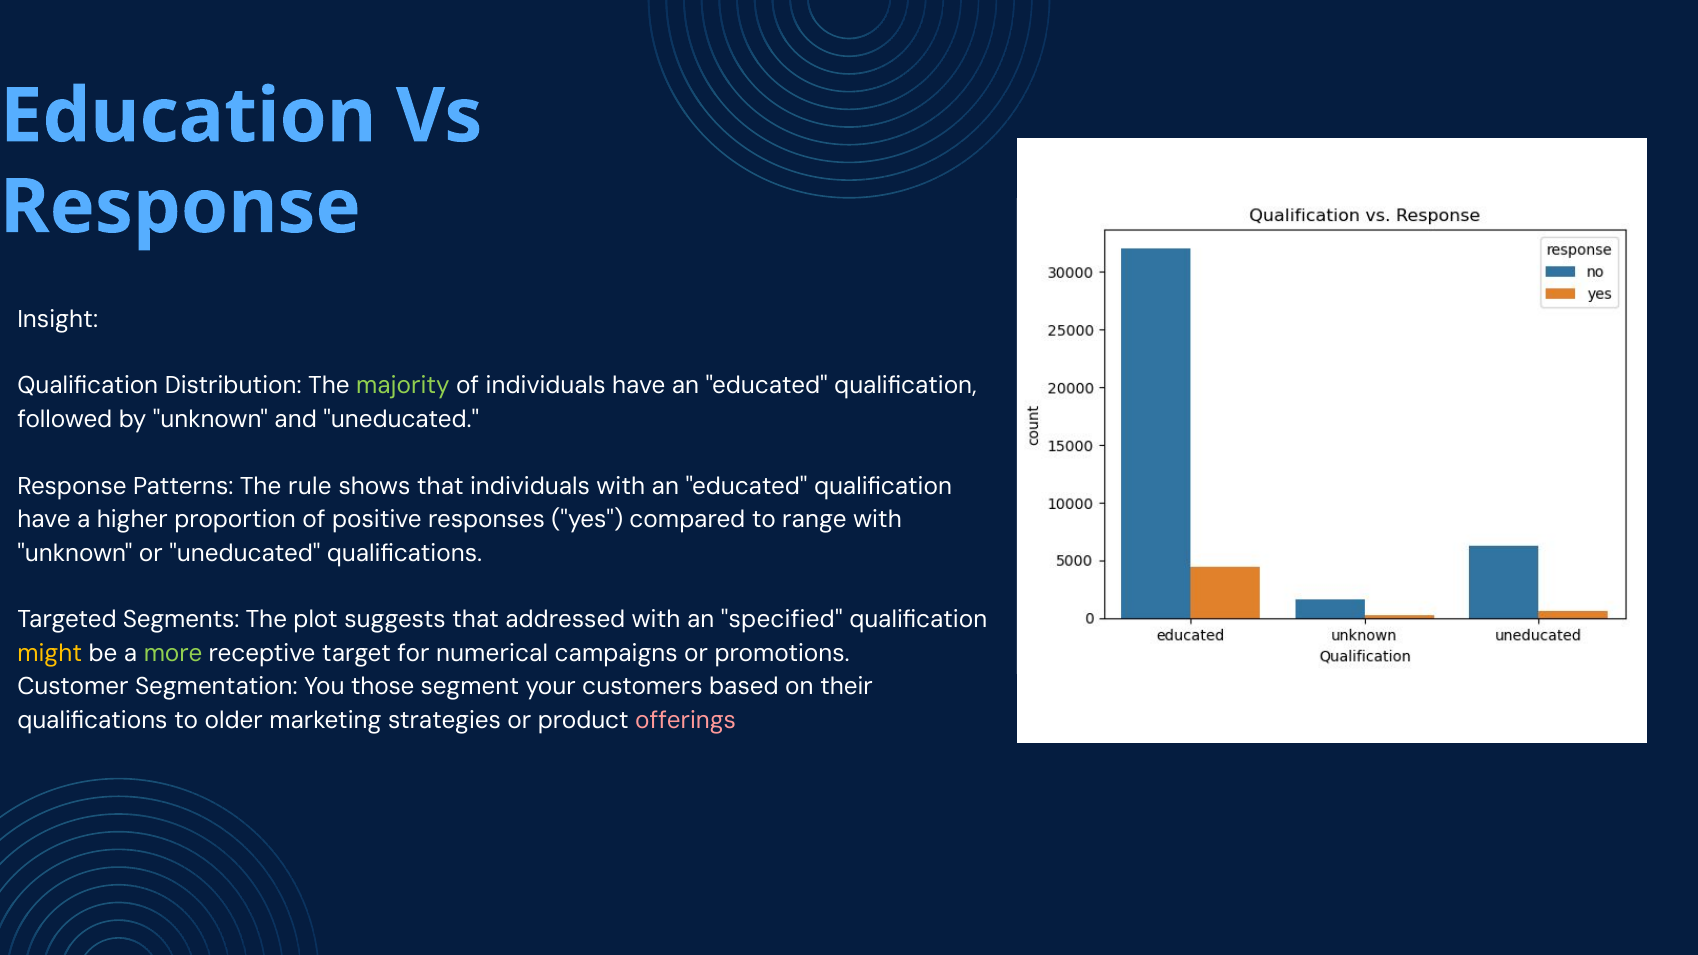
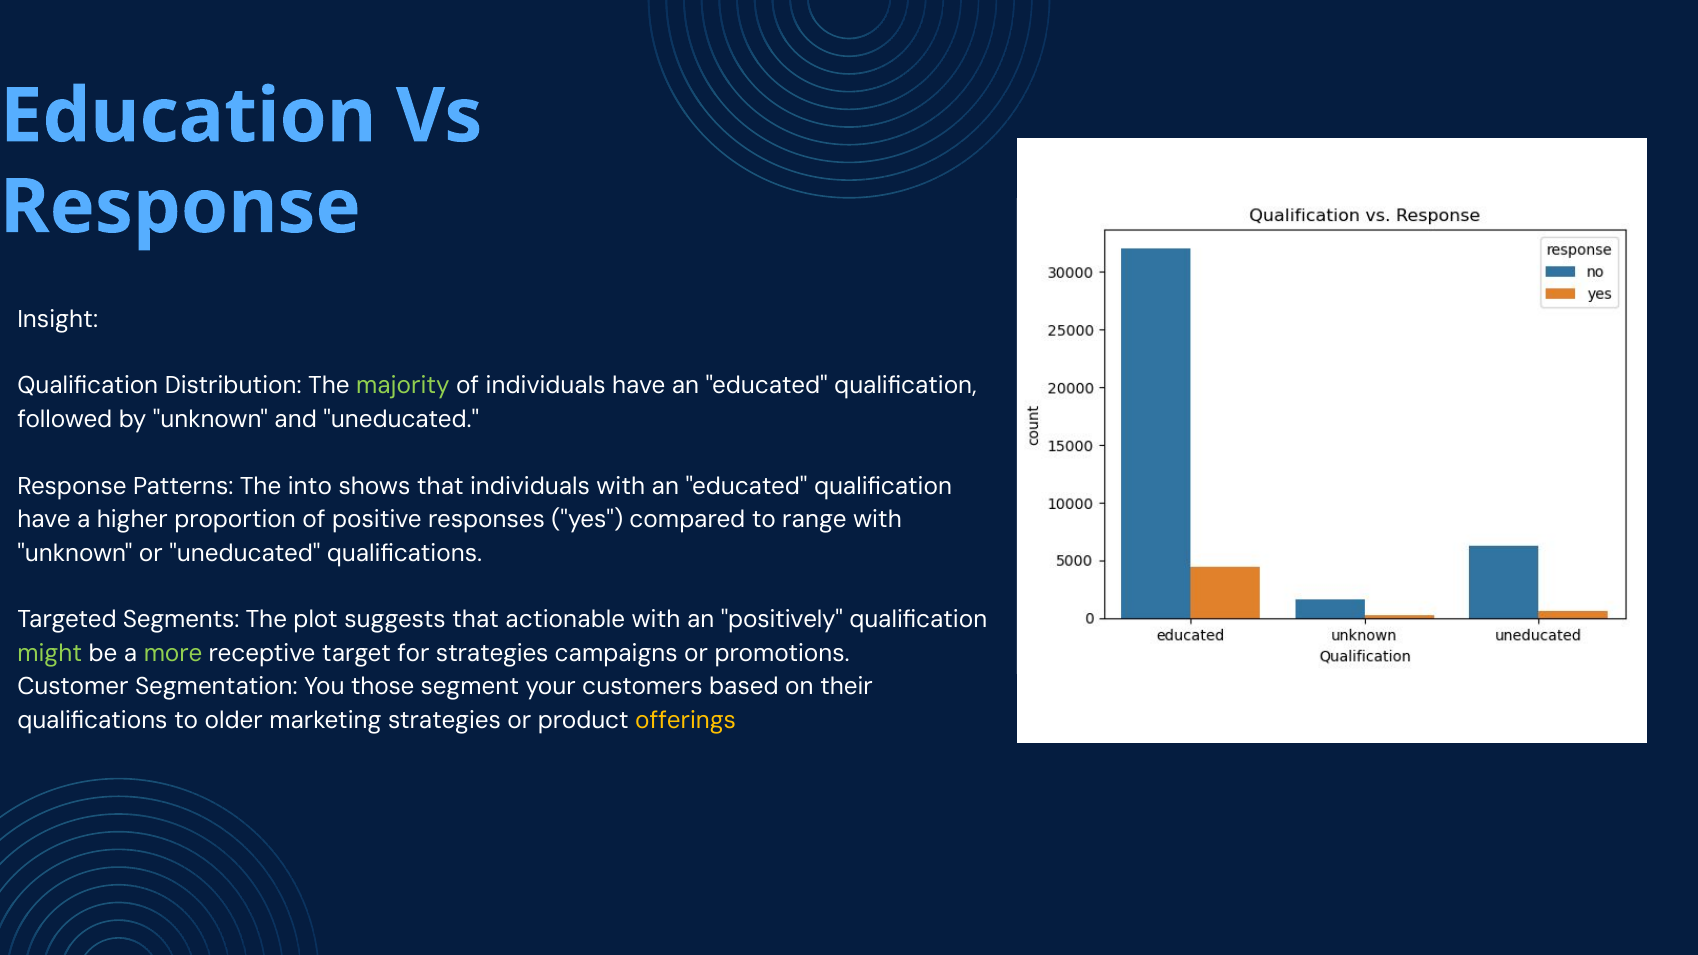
rule: rule -> into
addressed: addressed -> actionable
specified: specified -> positively
might colour: yellow -> light green
for numerical: numerical -> strategies
offerings colour: pink -> yellow
